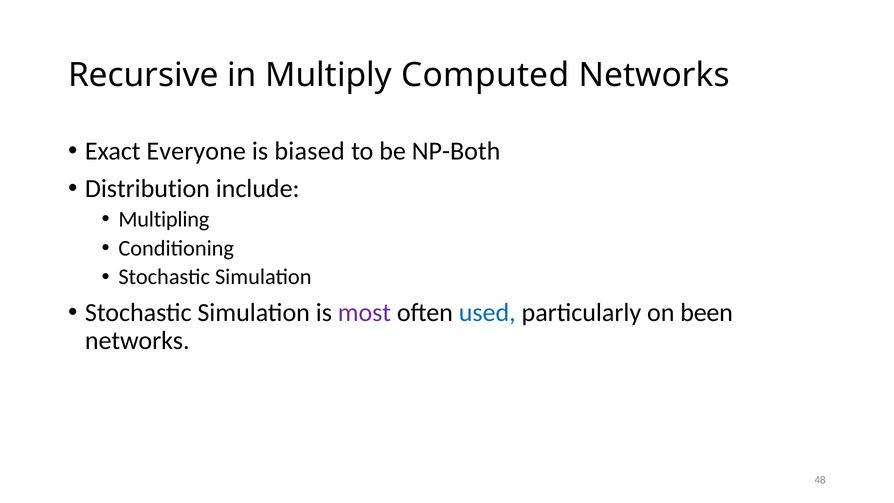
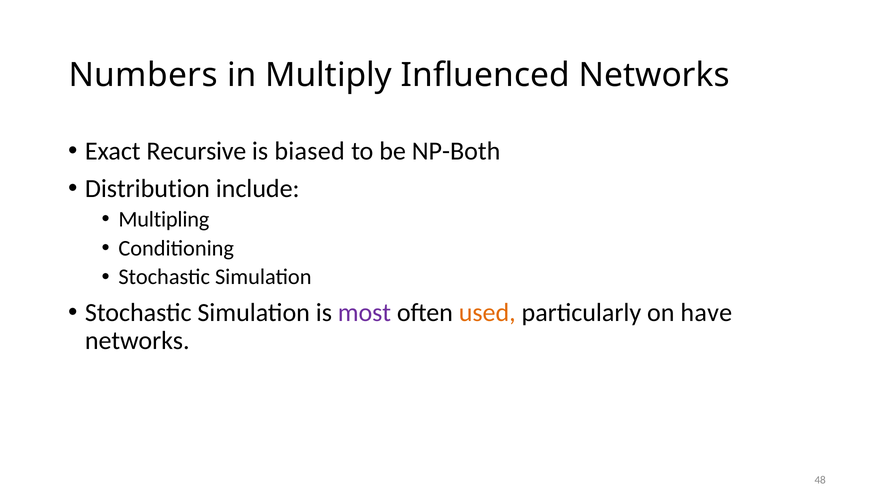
Recursive: Recursive -> Numbers
Computed: Computed -> Influenced
Everyone: Everyone -> Recursive
used colour: blue -> orange
been: been -> have
